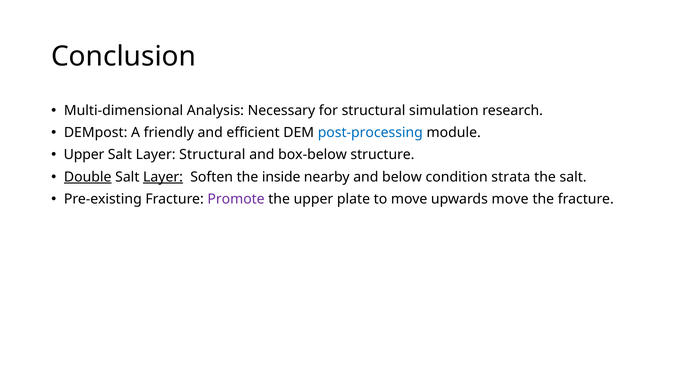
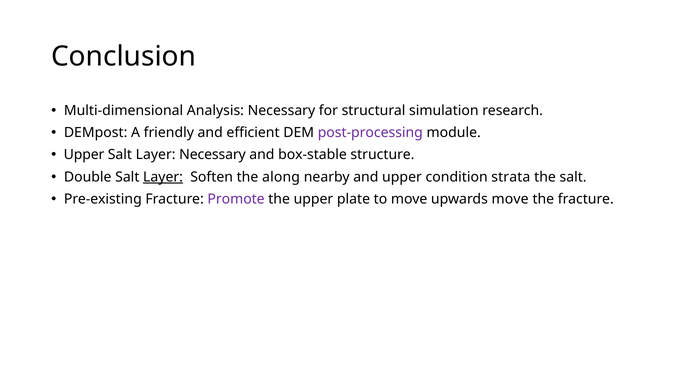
post-processing colour: blue -> purple
Layer Structural: Structural -> Necessary
box-below: box-below -> box-stable
Double underline: present -> none
inside: inside -> along
and below: below -> upper
